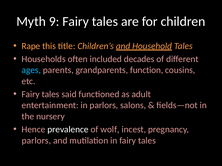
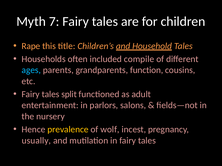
9: 9 -> 7
decades: decades -> compile
said: said -> split
prevalence colour: white -> yellow
parlors at (36, 141): parlors -> usually
